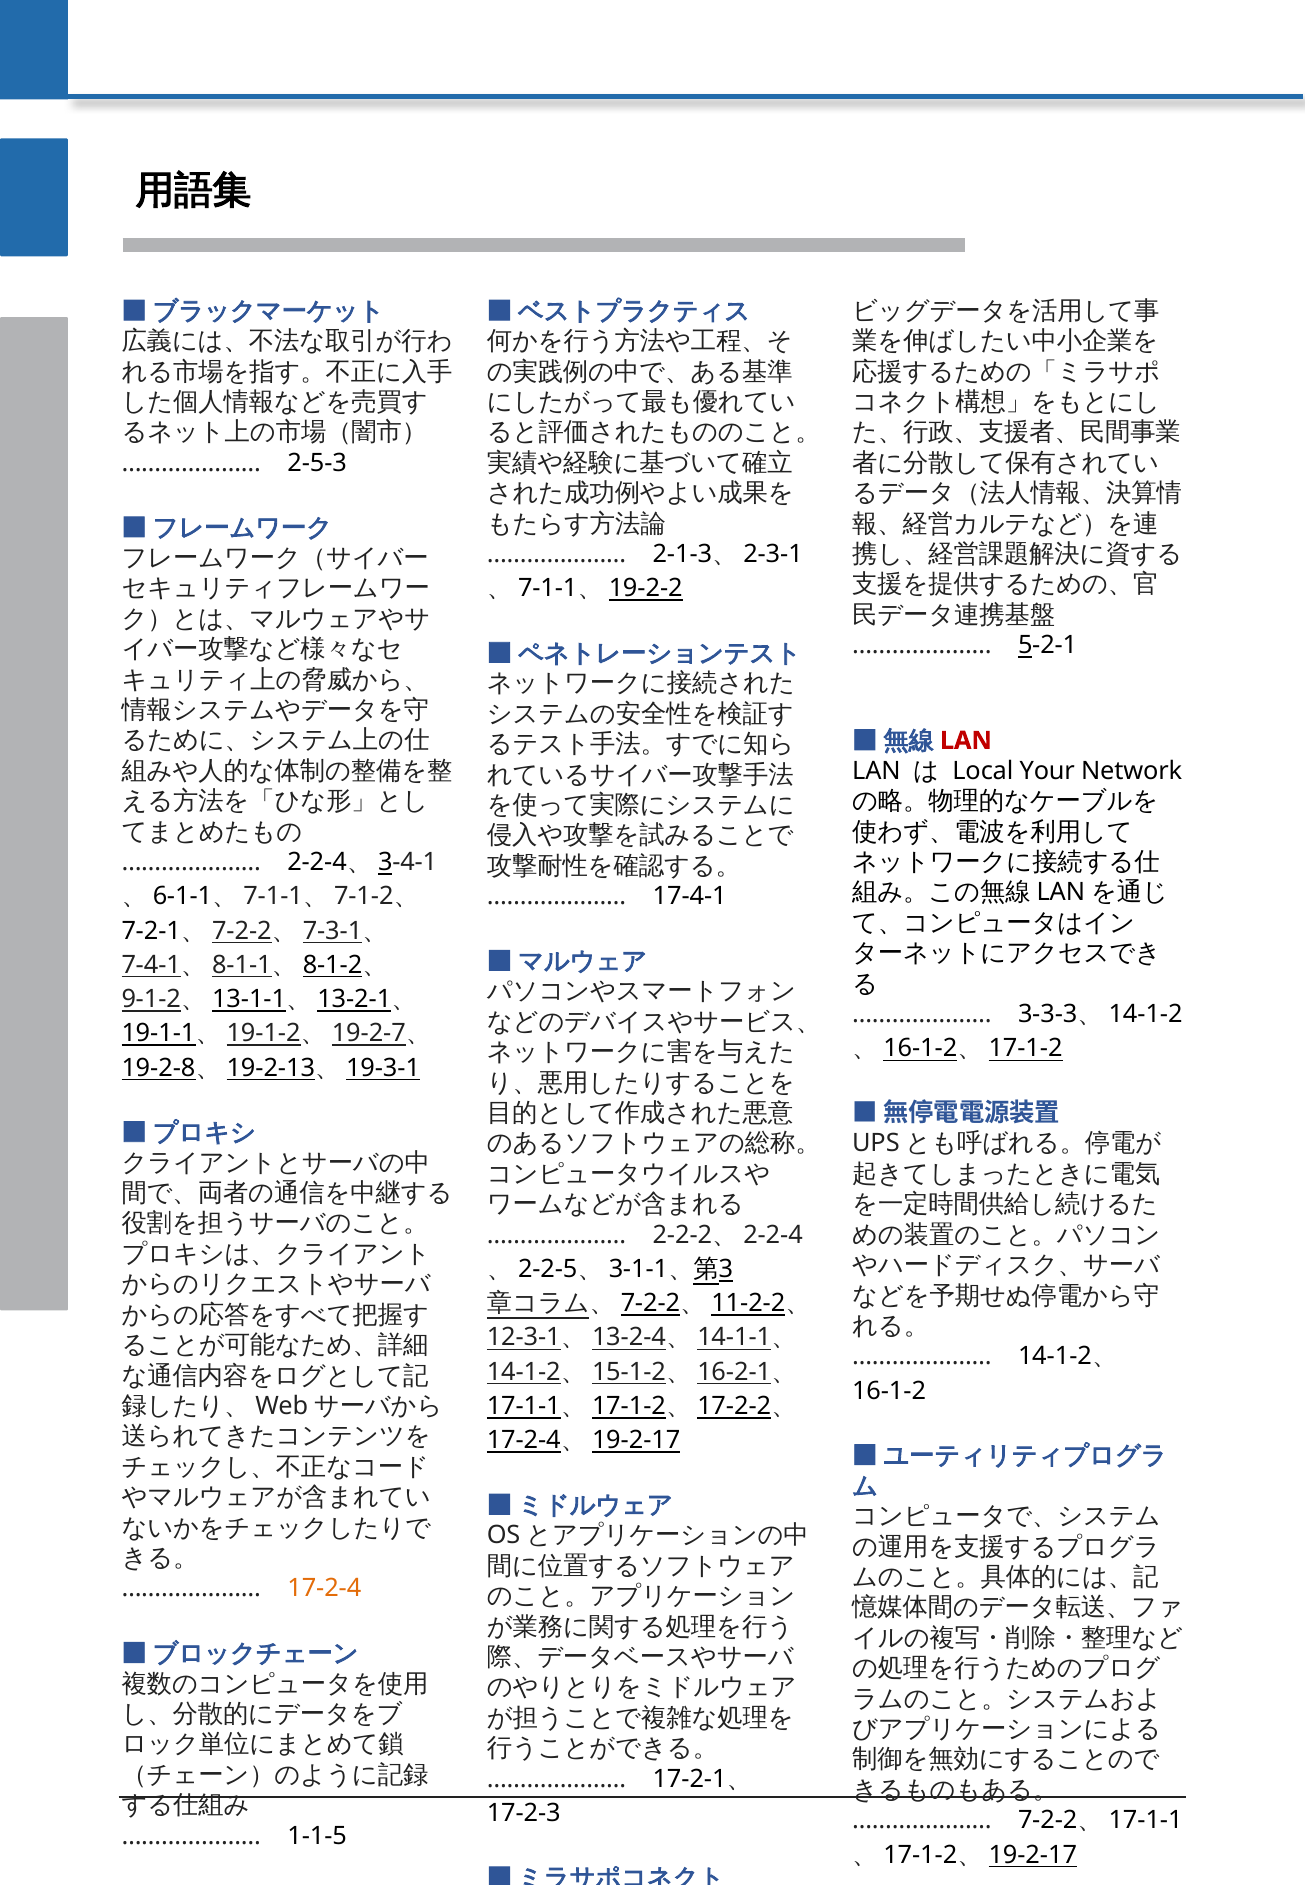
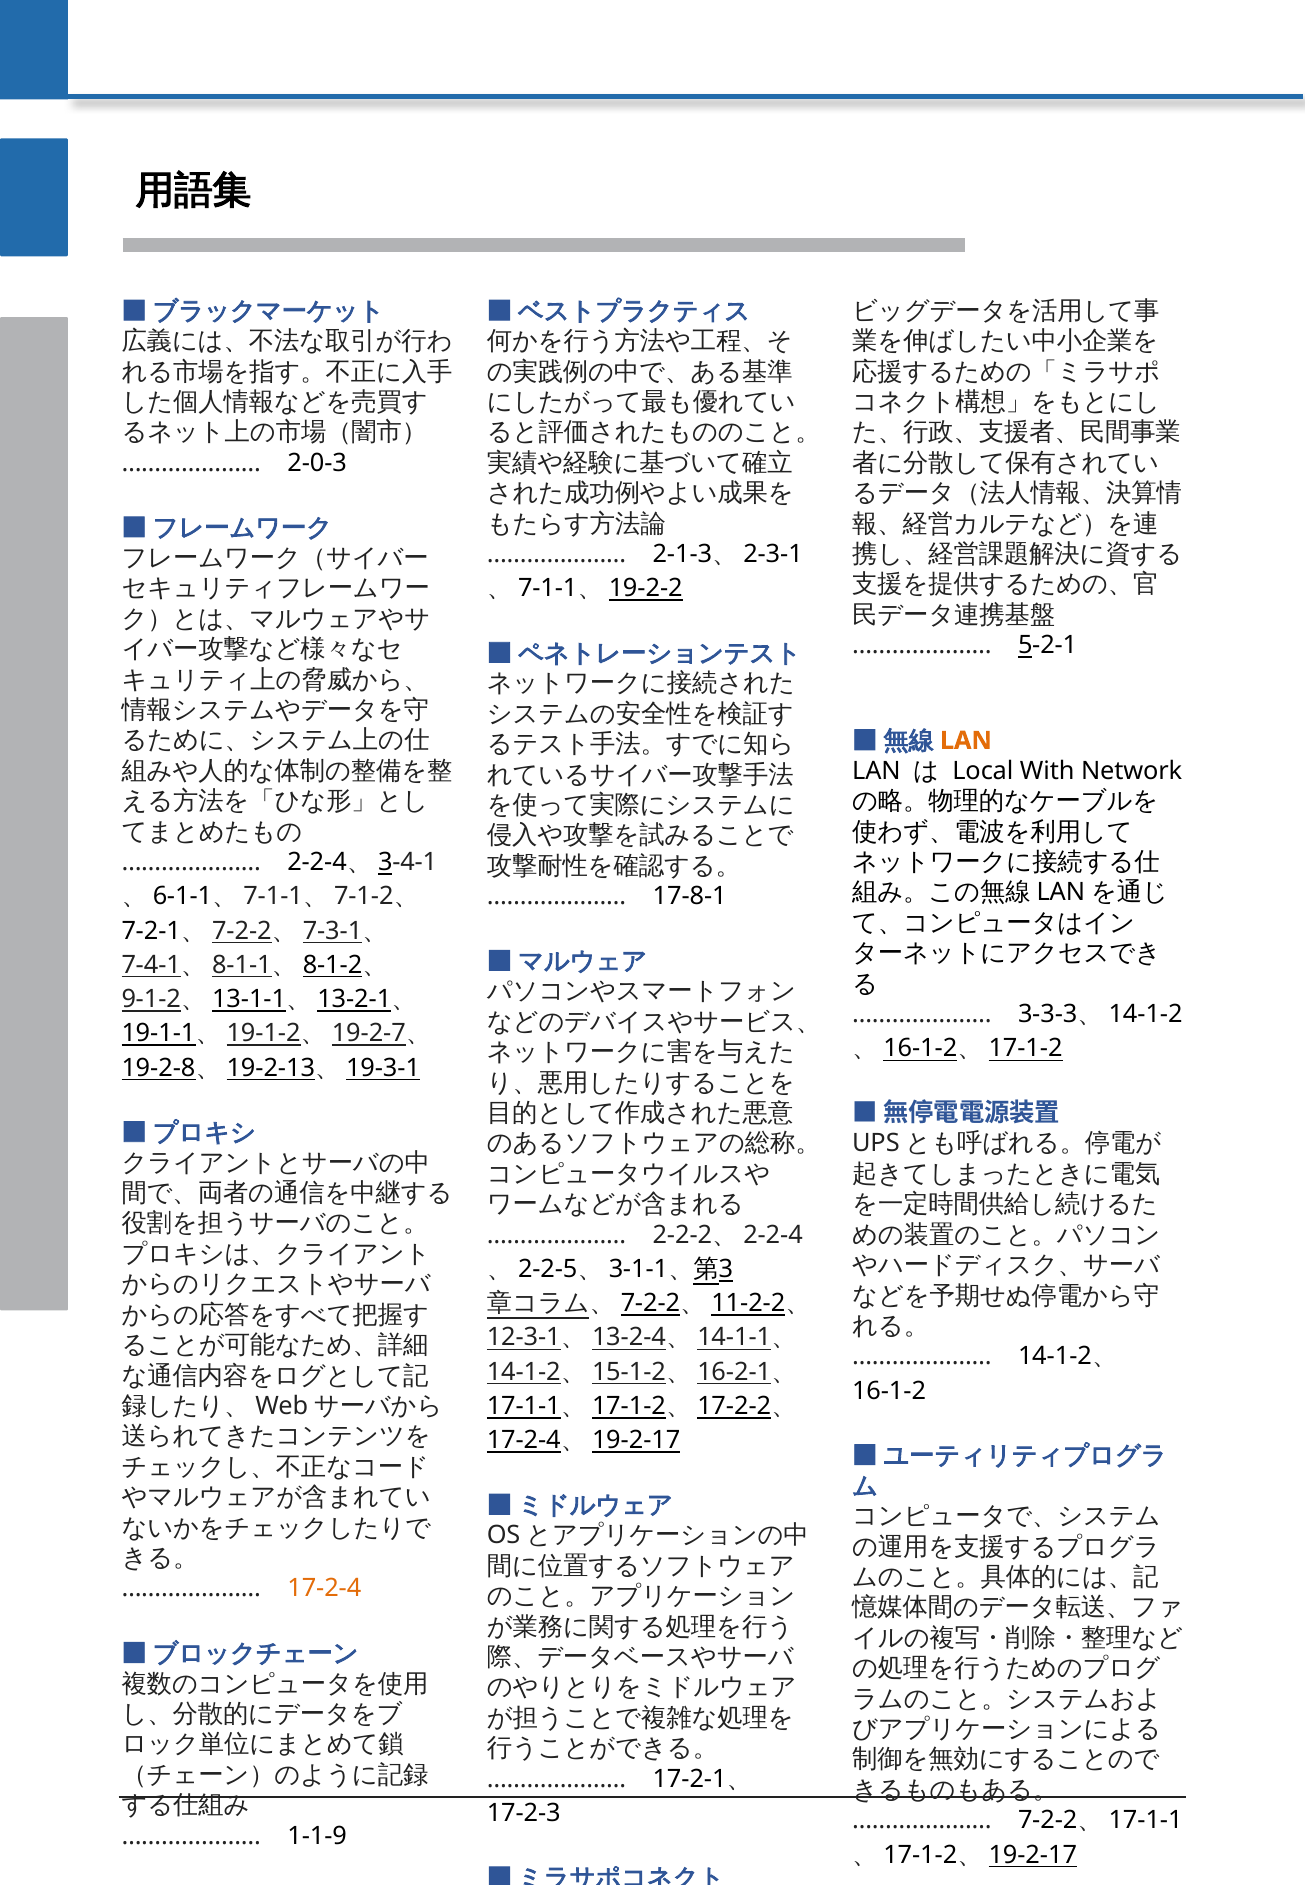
2-5-3: 2-5-3 -> 2-0-3
LAN at (966, 741) colour: red -> orange
Your: Your -> With
17-4-1: 17-4-1 -> 17-8-1
1-1-5: 1-1-5 -> 1-1-9
